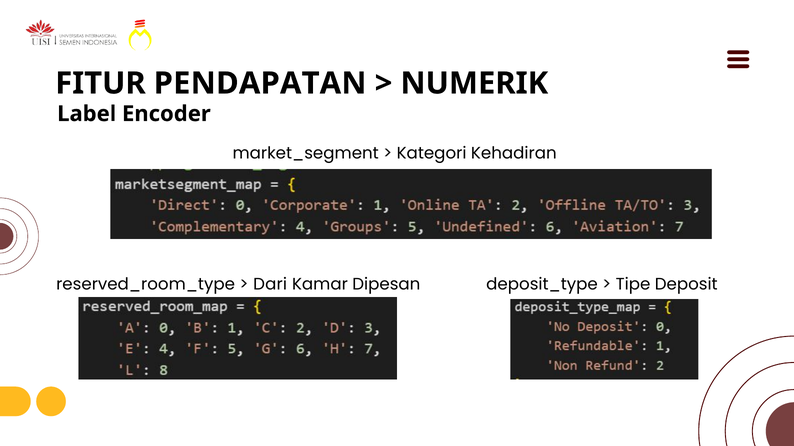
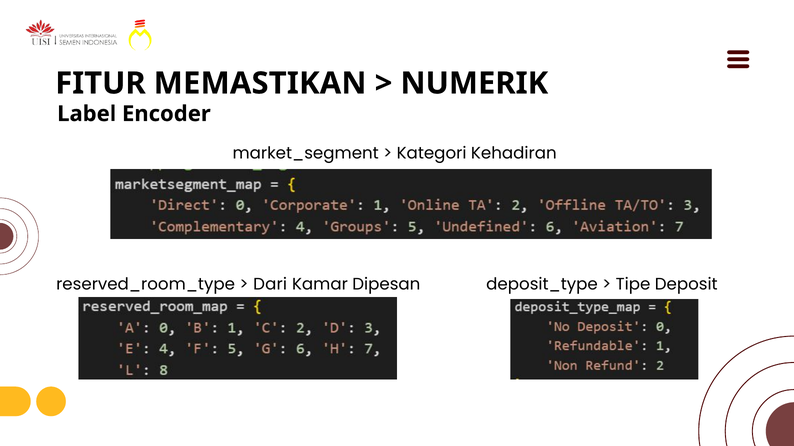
PENDAPATAN: PENDAPATAN -> MEMASTIKAN
